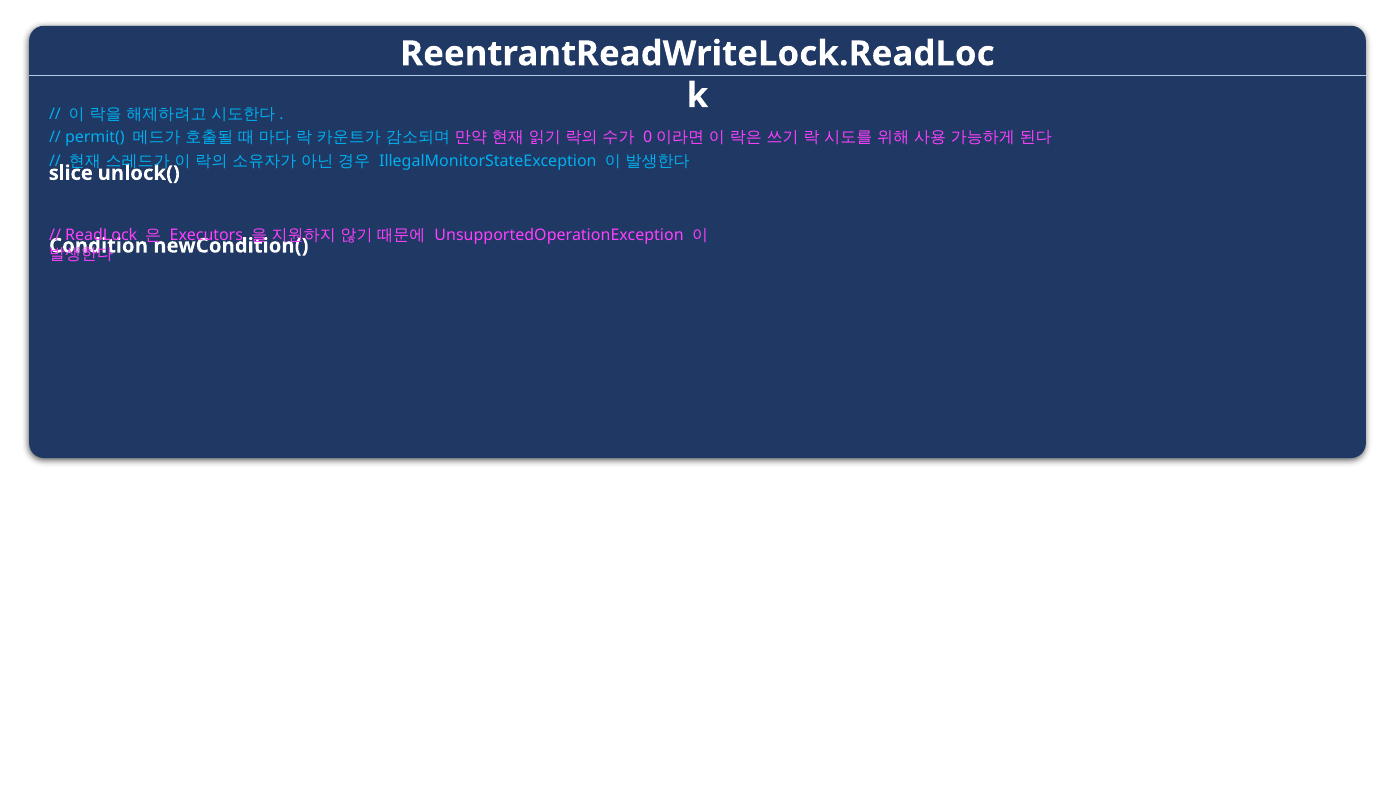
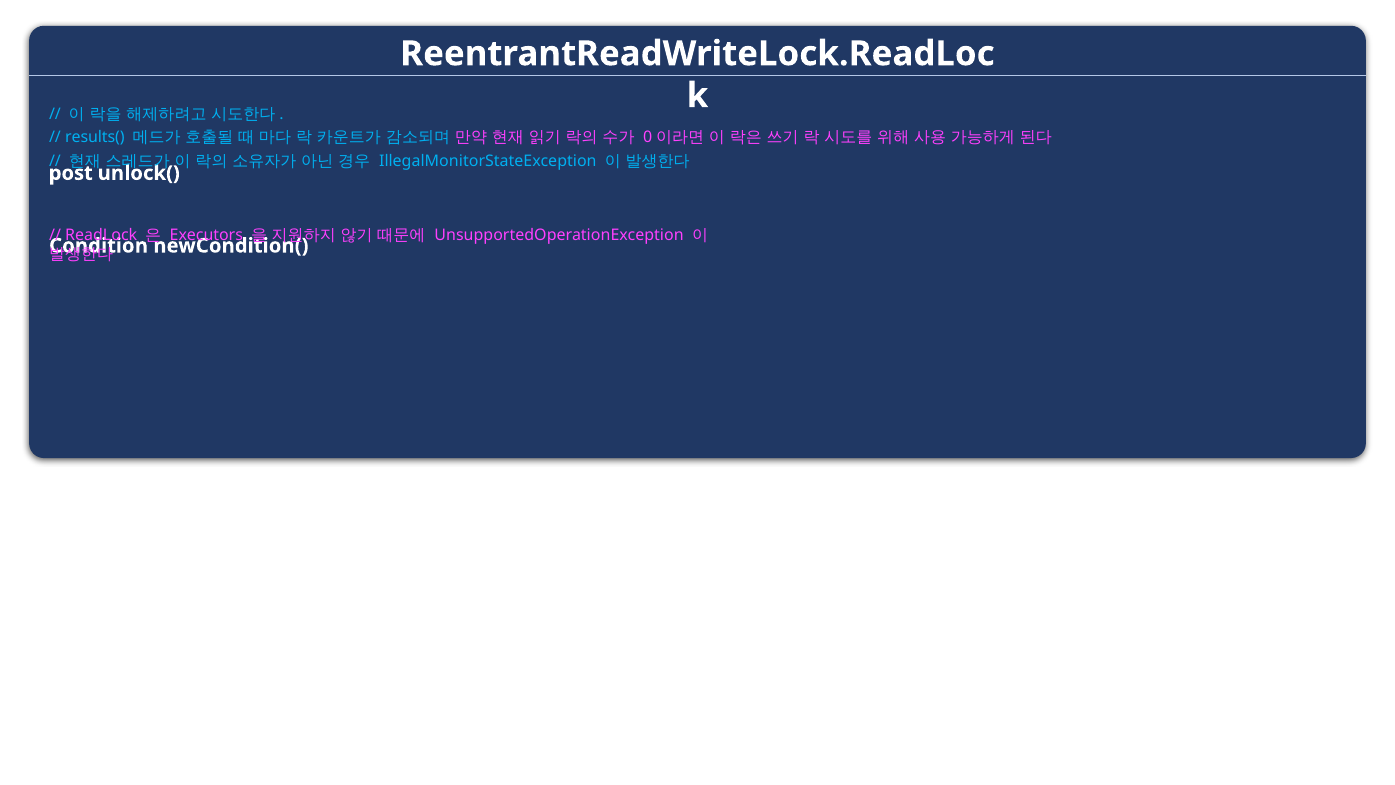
permit(: permit( -> results(
slice: slice -> post
